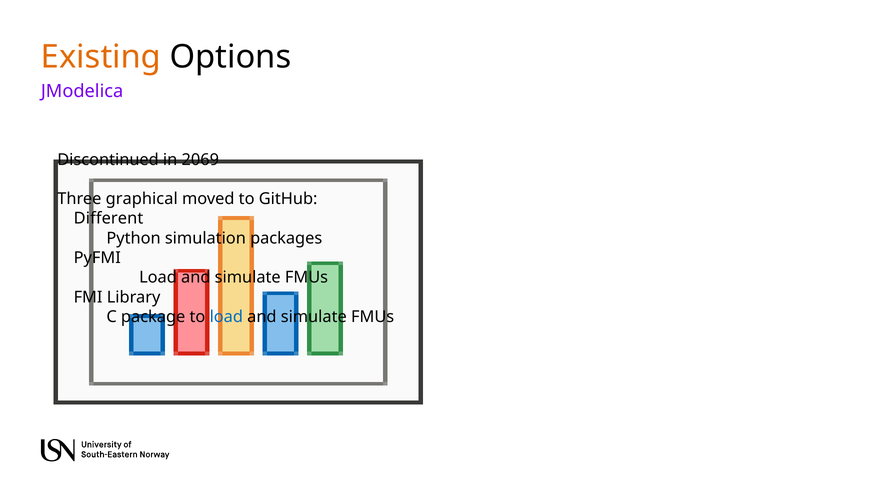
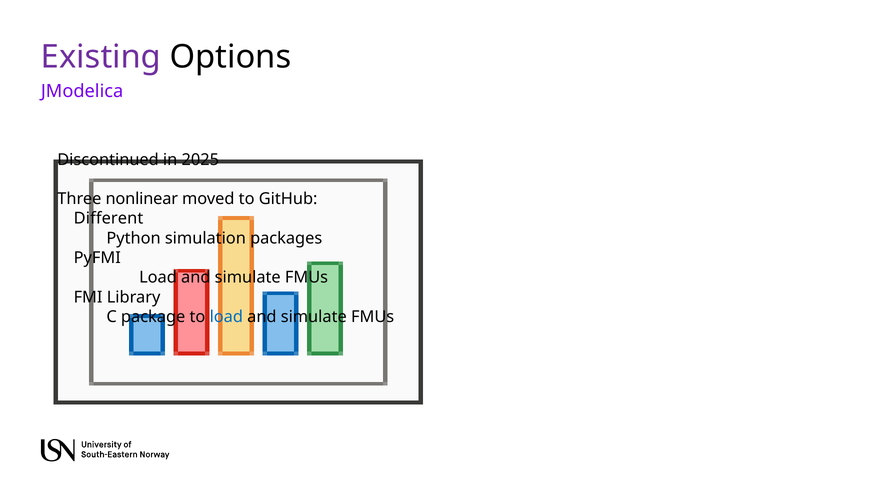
Existing colour: orange -> purple
2069: 2069 -> 2025
graphical: graphical -> nonlinear
